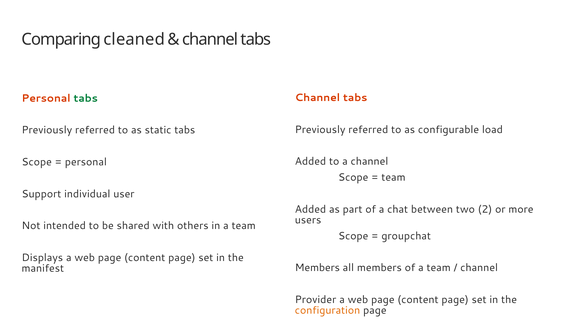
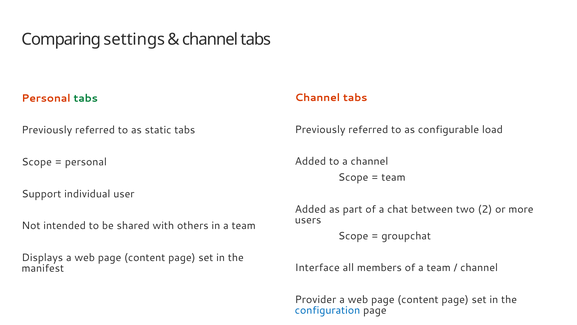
cleaned: cleaned -> settings
Members at (317, 267): Members -> Interface
configuration colour: orange -> blue
